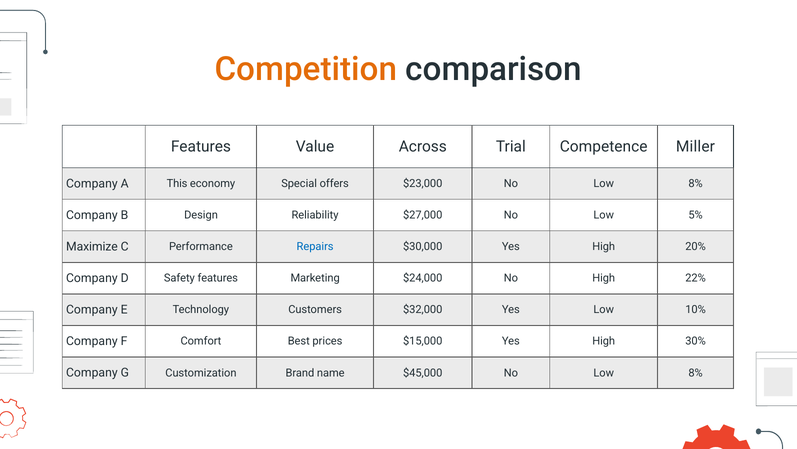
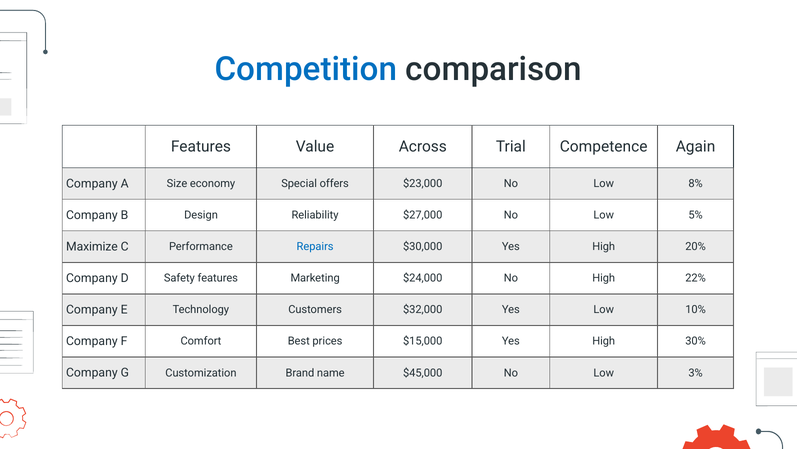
Competition colour: orange -> blue
Miller: Miller -> Again
This: This -> Size
$45,000 No Low 8%: 8% -> 3%
